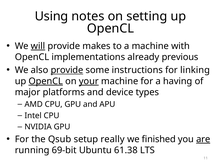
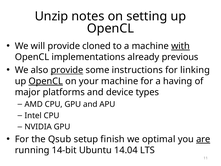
Using: Using -> Unzip
will underline: present -> none
makes: makes -> cloned
with underline: none -> present
your underline: present -> none
really: really -> finish
finished: finished -> optimal
69-bit: 69-bit -> 14-bit
61.38: 61.38 -> 14.04
